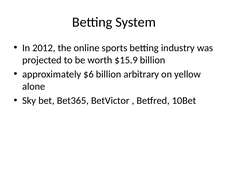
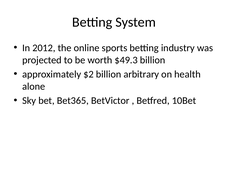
$15.9: $15.9 -> $49.3
$6: $6 -> $2
yellow: yellow -> health
